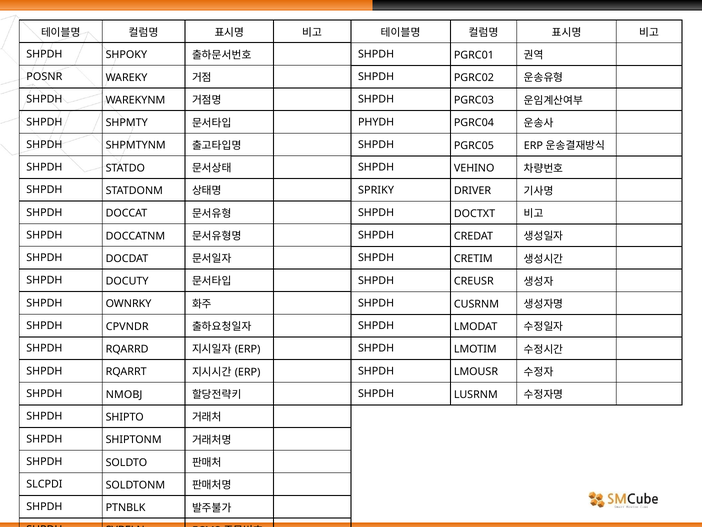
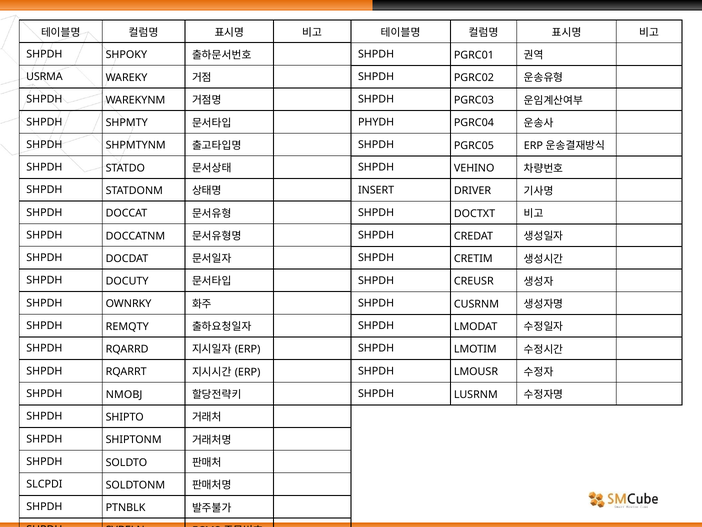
POSNR: POSNR -> USRMA
SPRIKY: SPRIKY -> INSERT
CPVNDR: CPVNDR -> REMQTY
